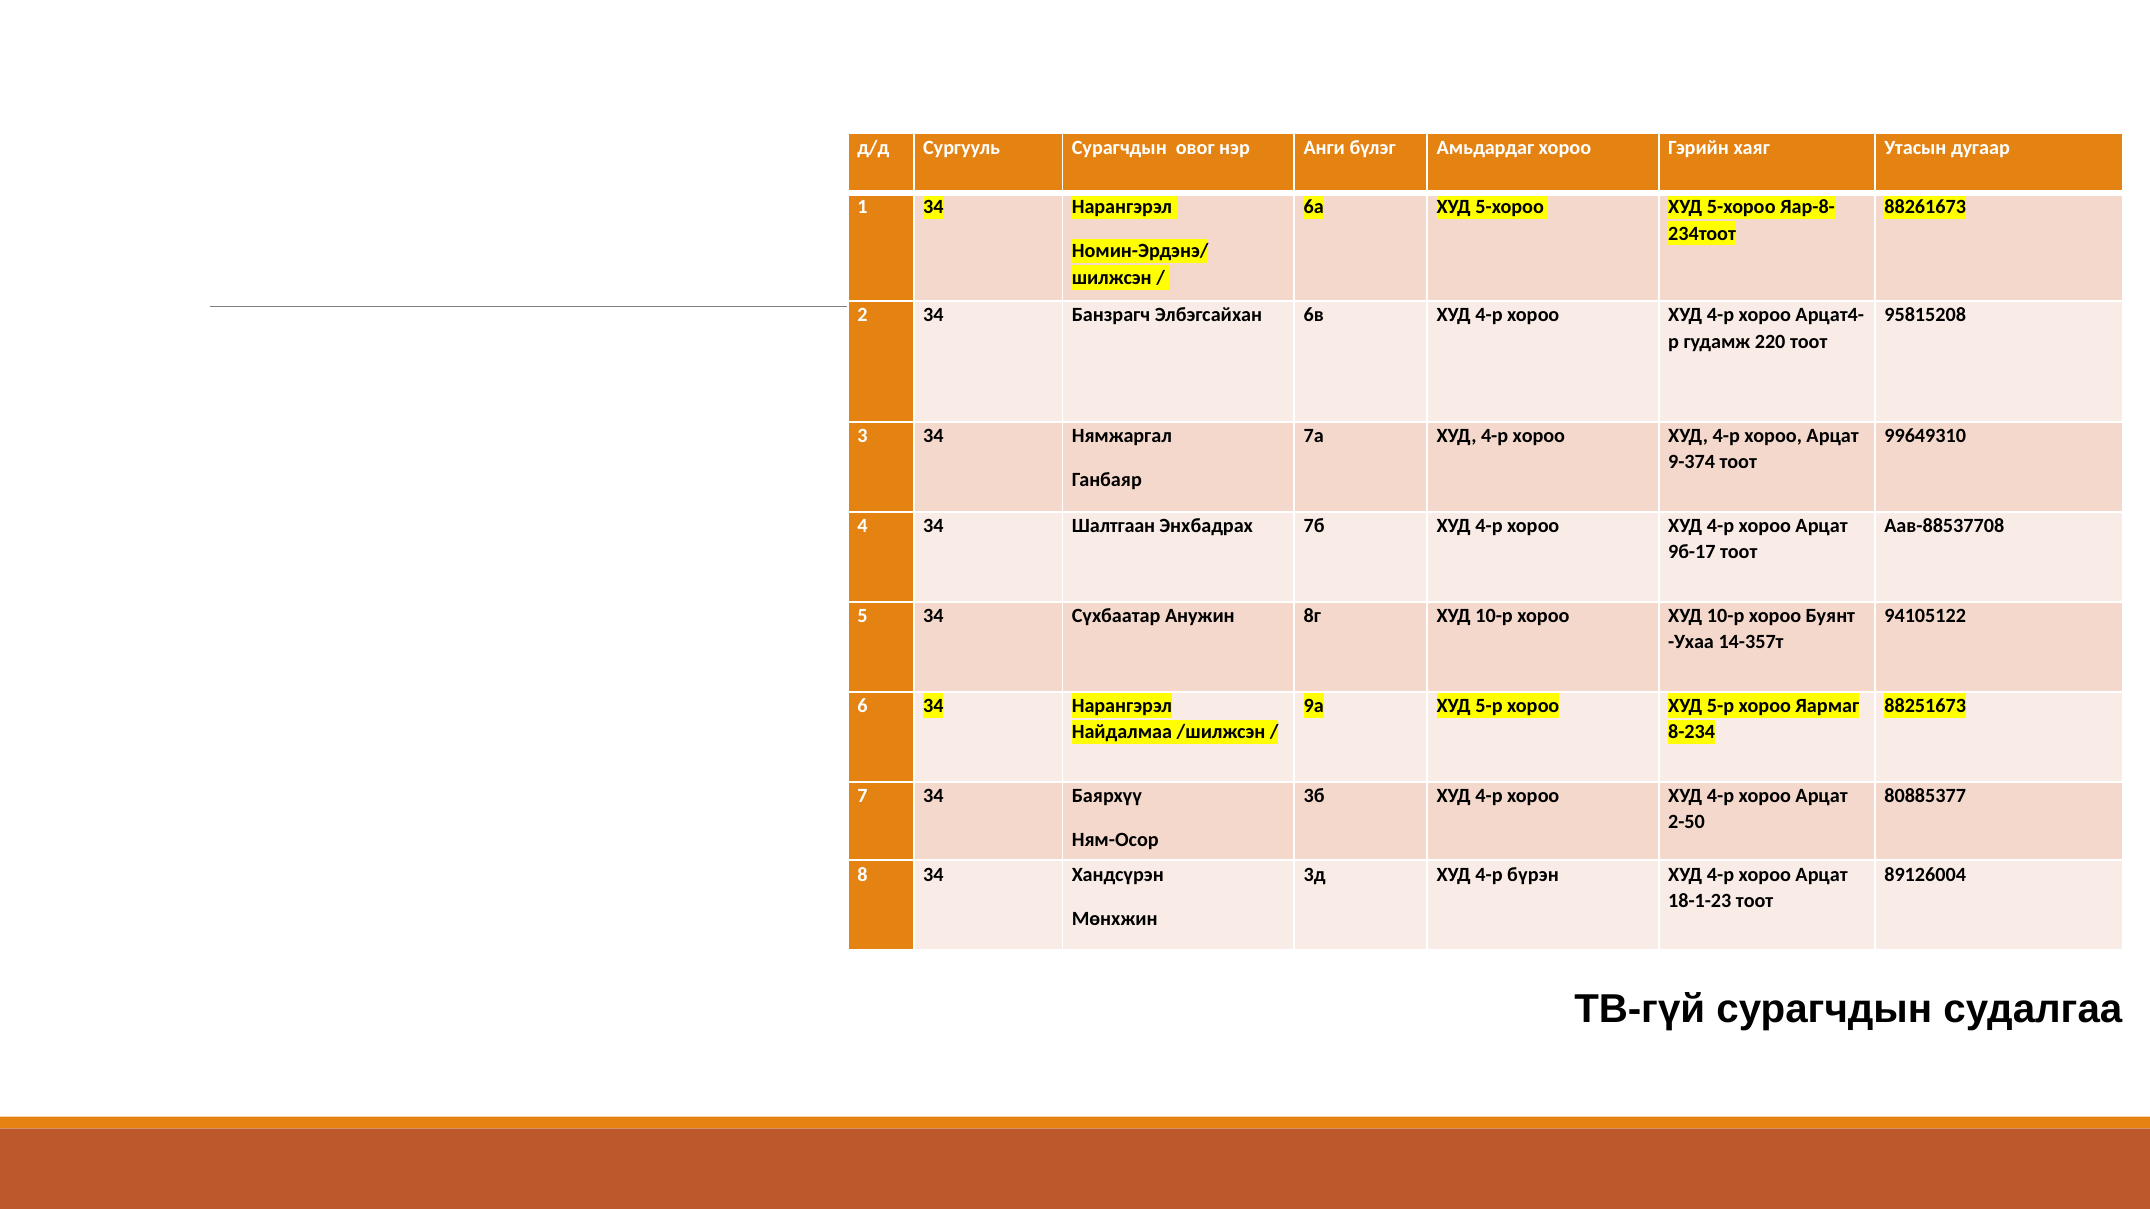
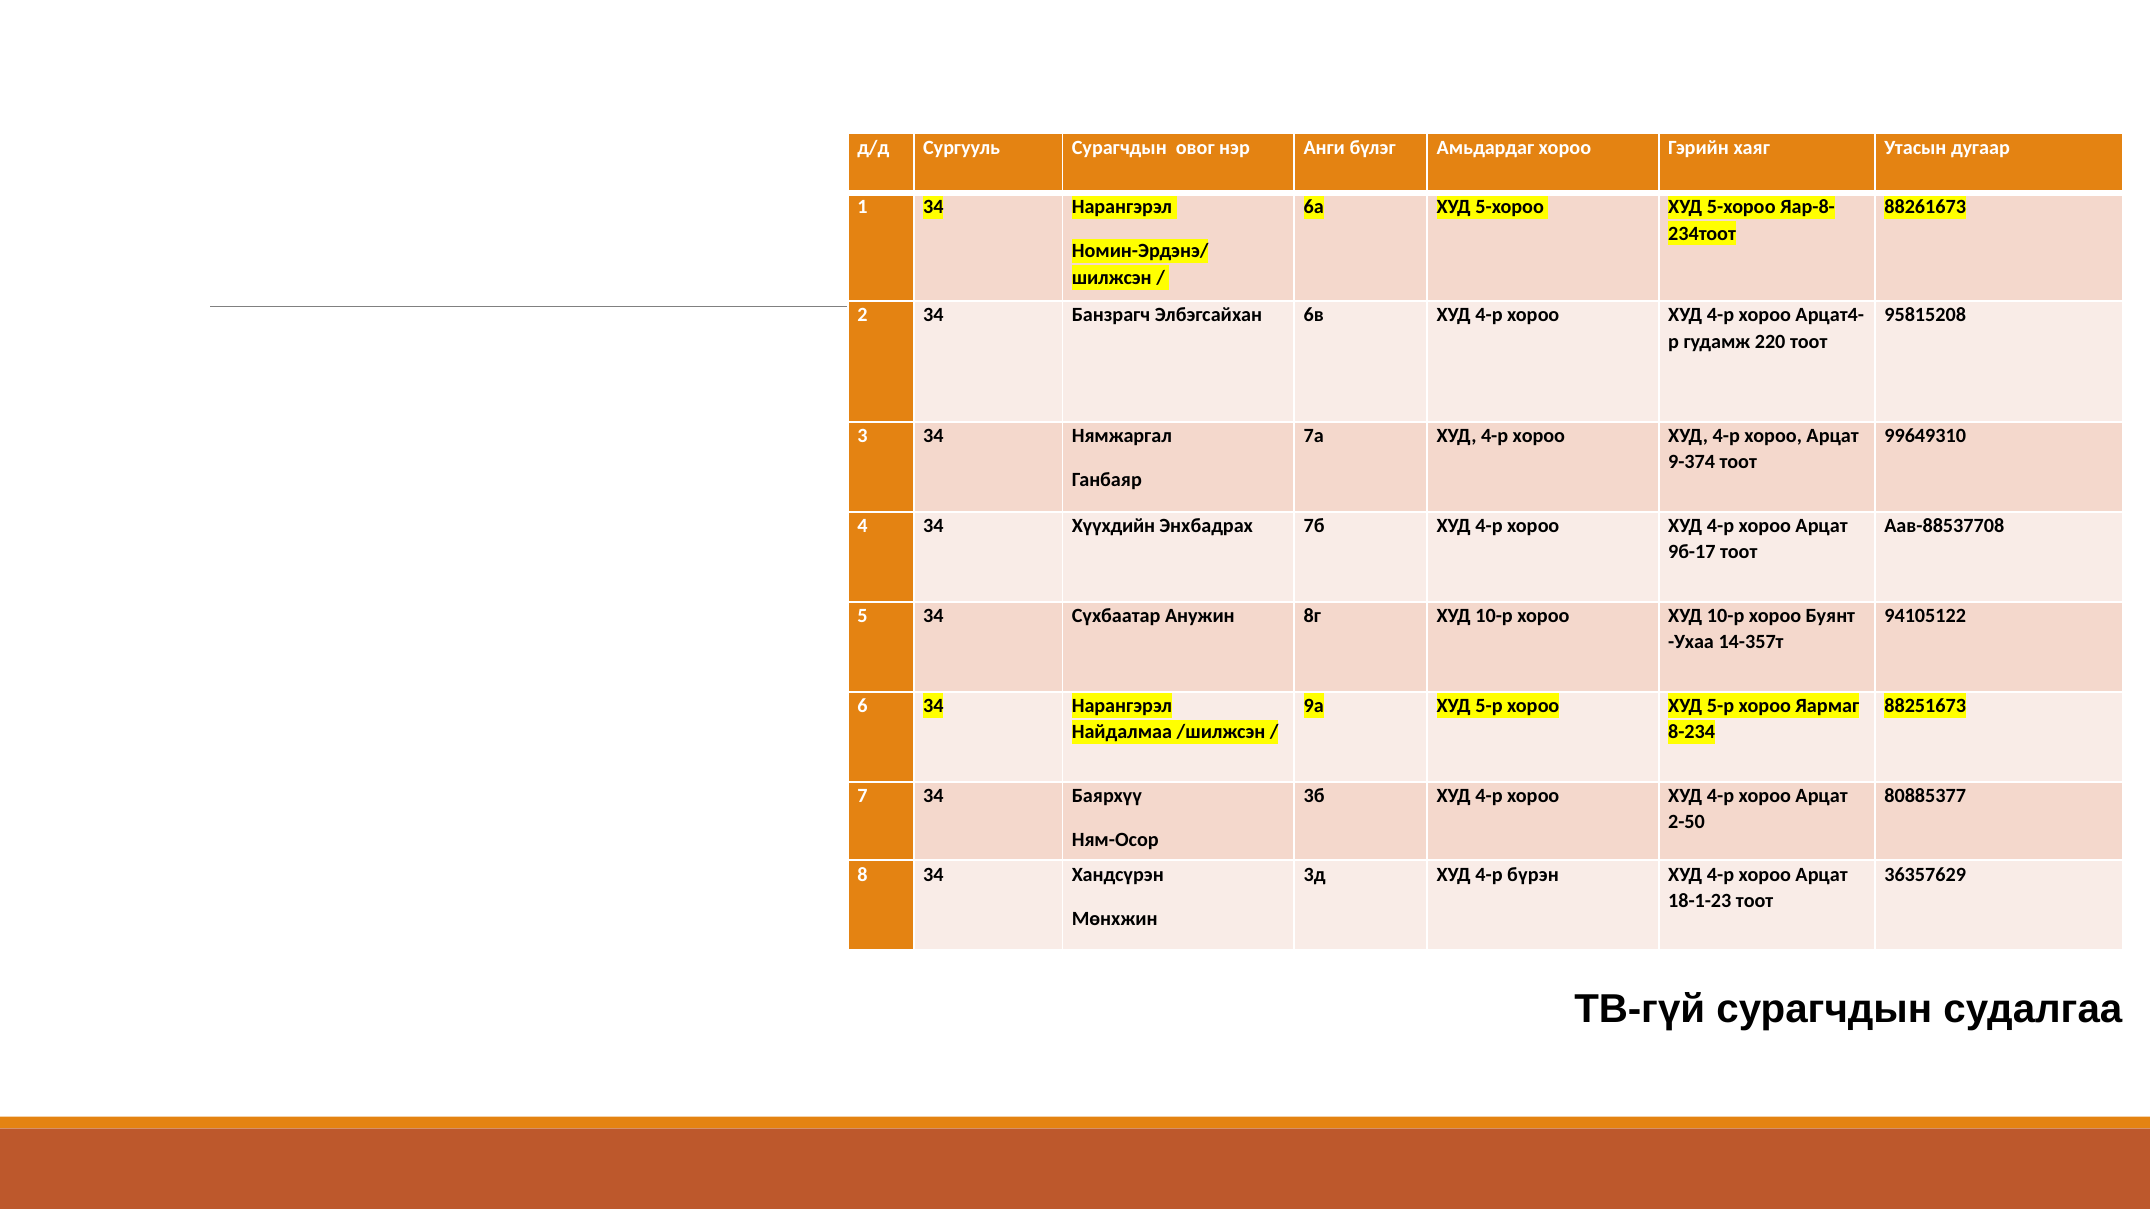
Шалтгаан: Шалтгаан -> Хүүхдийн
89126004: 89126004 -> 36357629
